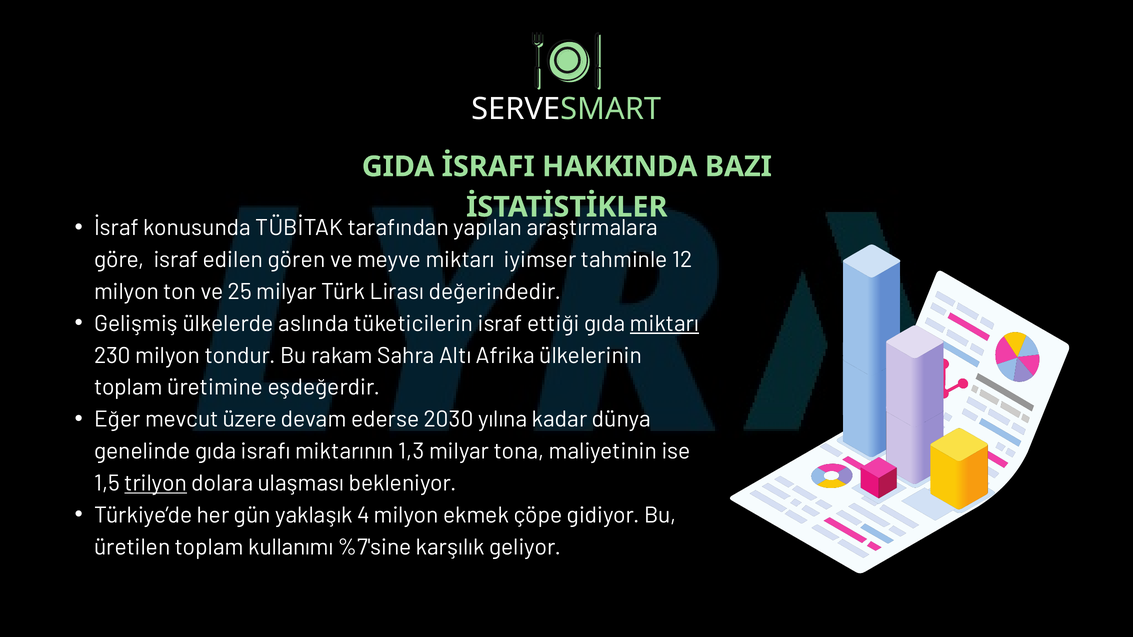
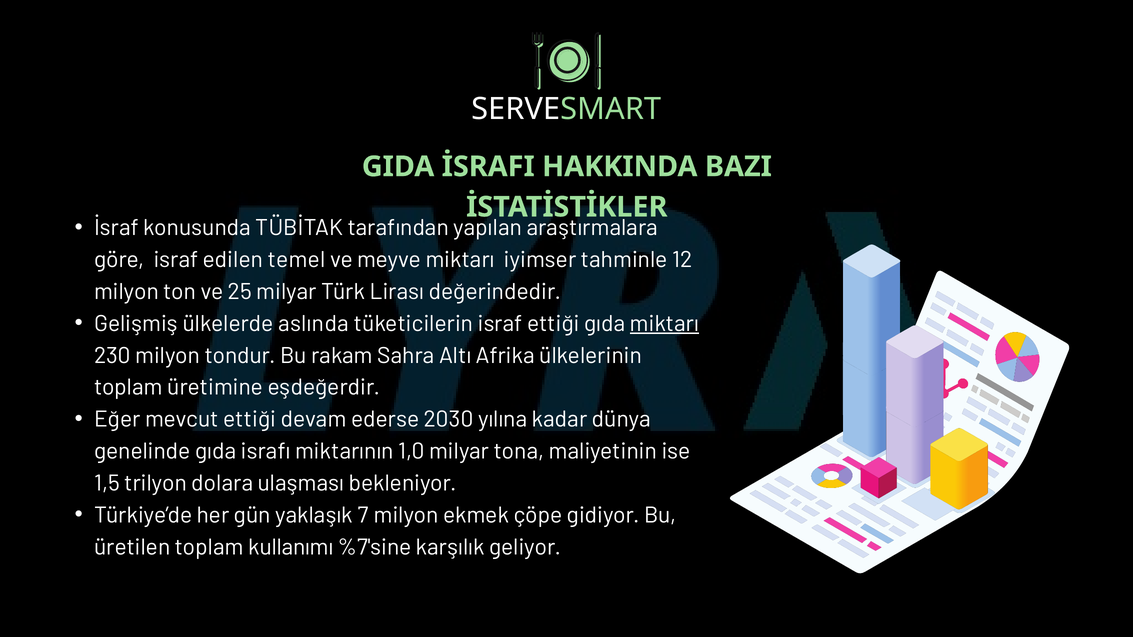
gören: gören -> temel
mevcut üzere: üzere -> ettiği
1,3: 1,3 -> 1,0
trilyon underline: present -> none
4: 4 -> 7
